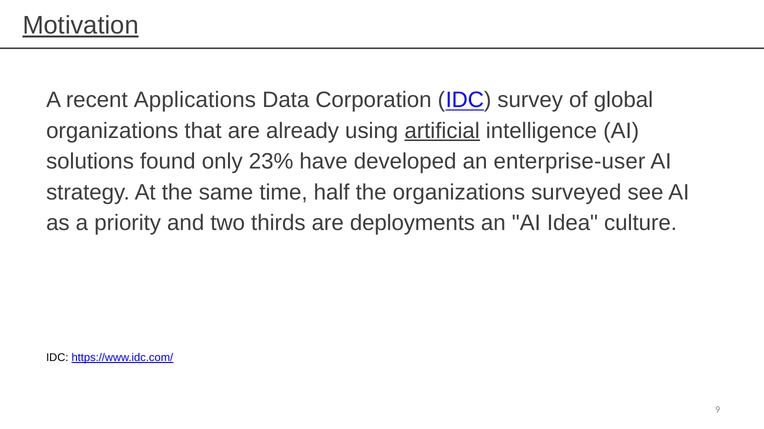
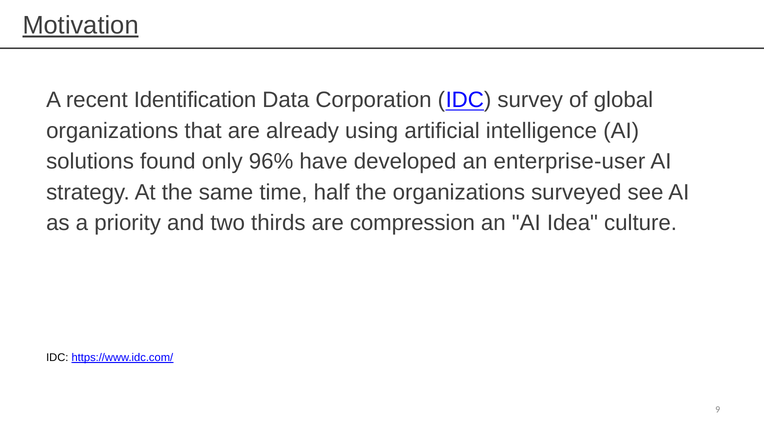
Applications: Applications -> Identification
artificial underline: present -> none
23%: 23% -> 96%
deployments: deployments -> compression
